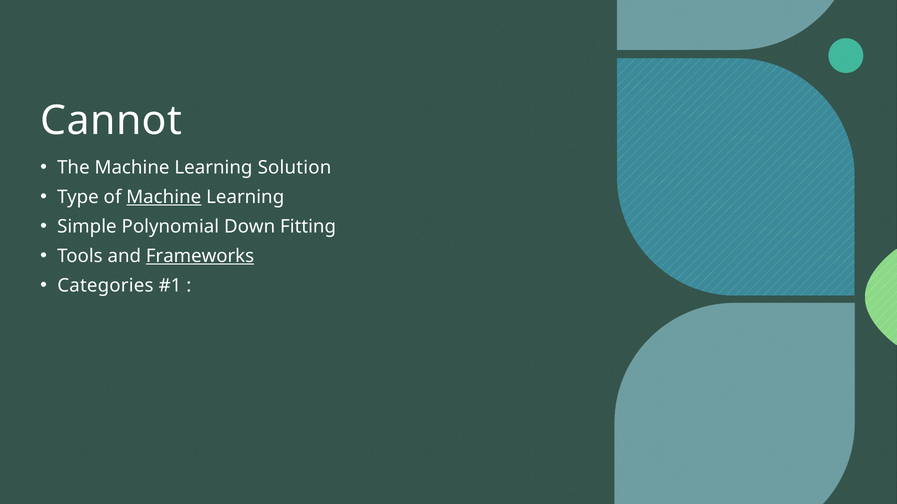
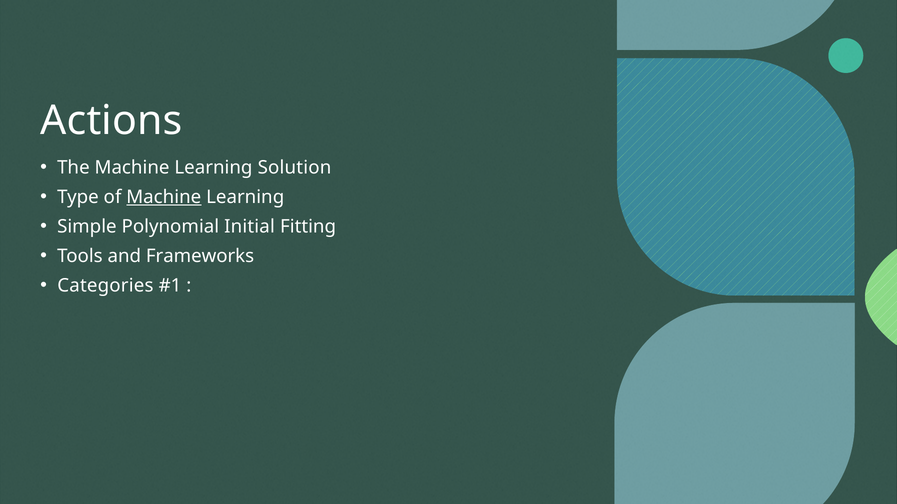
Cannot: Cannot -> Actions
Down: Down -> Initial
Frameworks underline: present -> none
